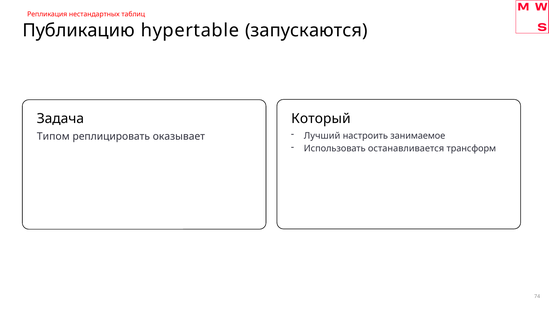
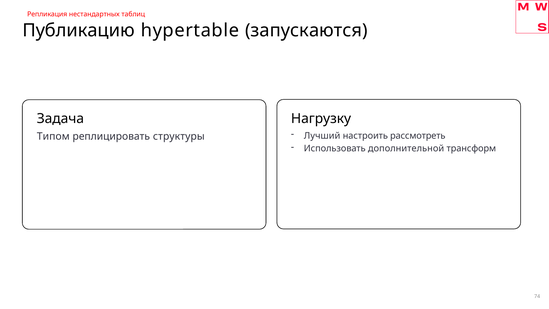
Который: Который -> Нагрузку
оказывает: оказывает -> структуры
занимаемое: занимаемое -> рассмотреть
останавливается: останавливается -> дополнительной
